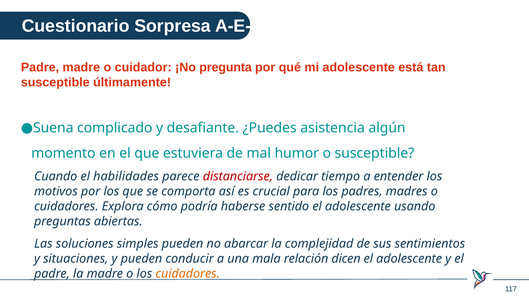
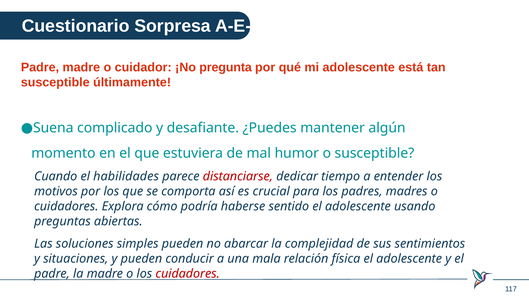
asistencia: asistencia -> mantener
dicen: dicen -> física
cuidadores at (188, 273) colour: orange -> red
